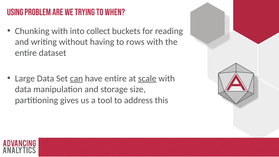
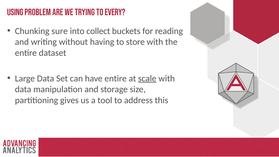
when: when -> every
Chunking with: with -> sure
rows: rows -> store
can underline: present -> none
